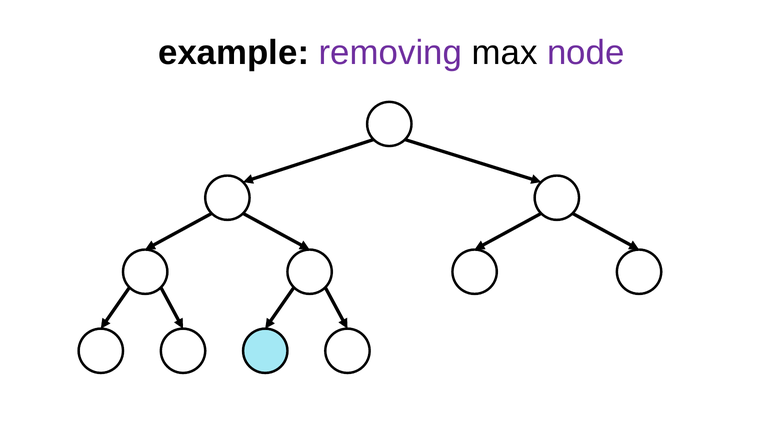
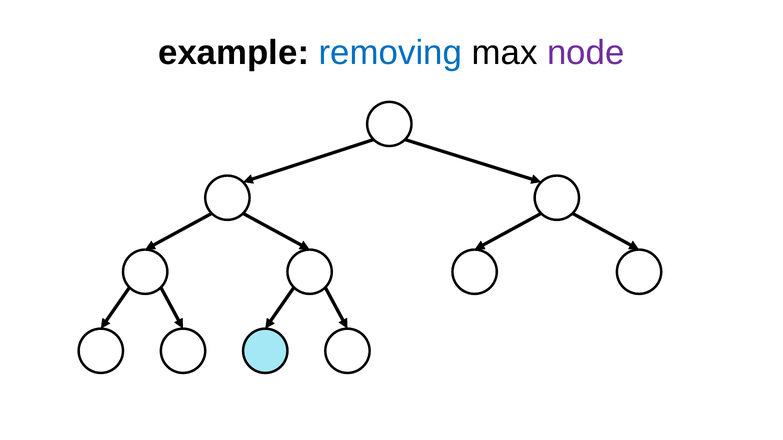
removing colour: purple -> blue
